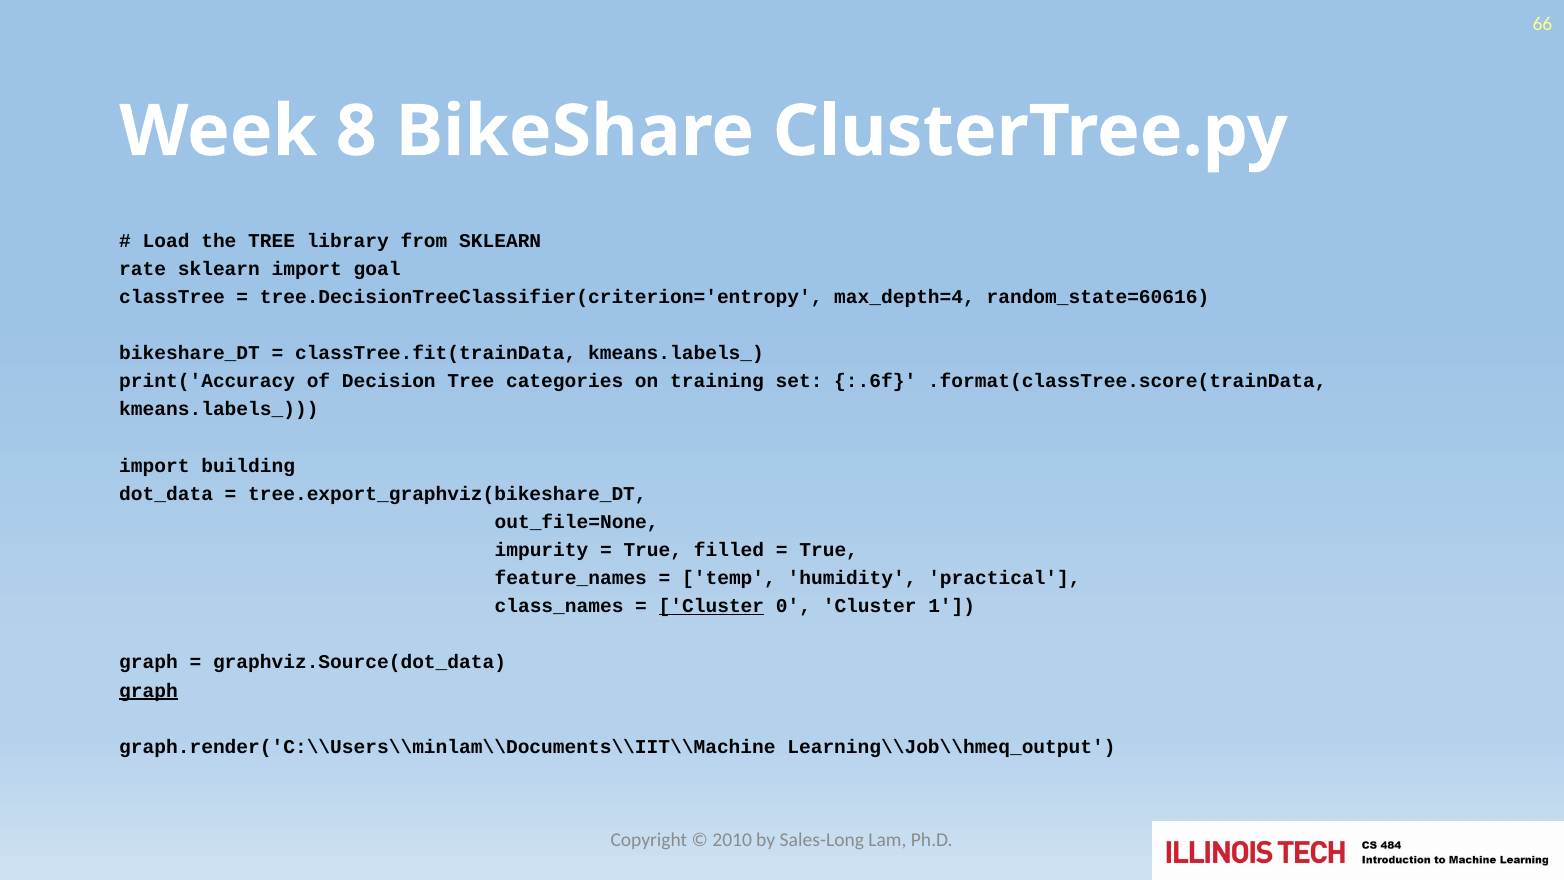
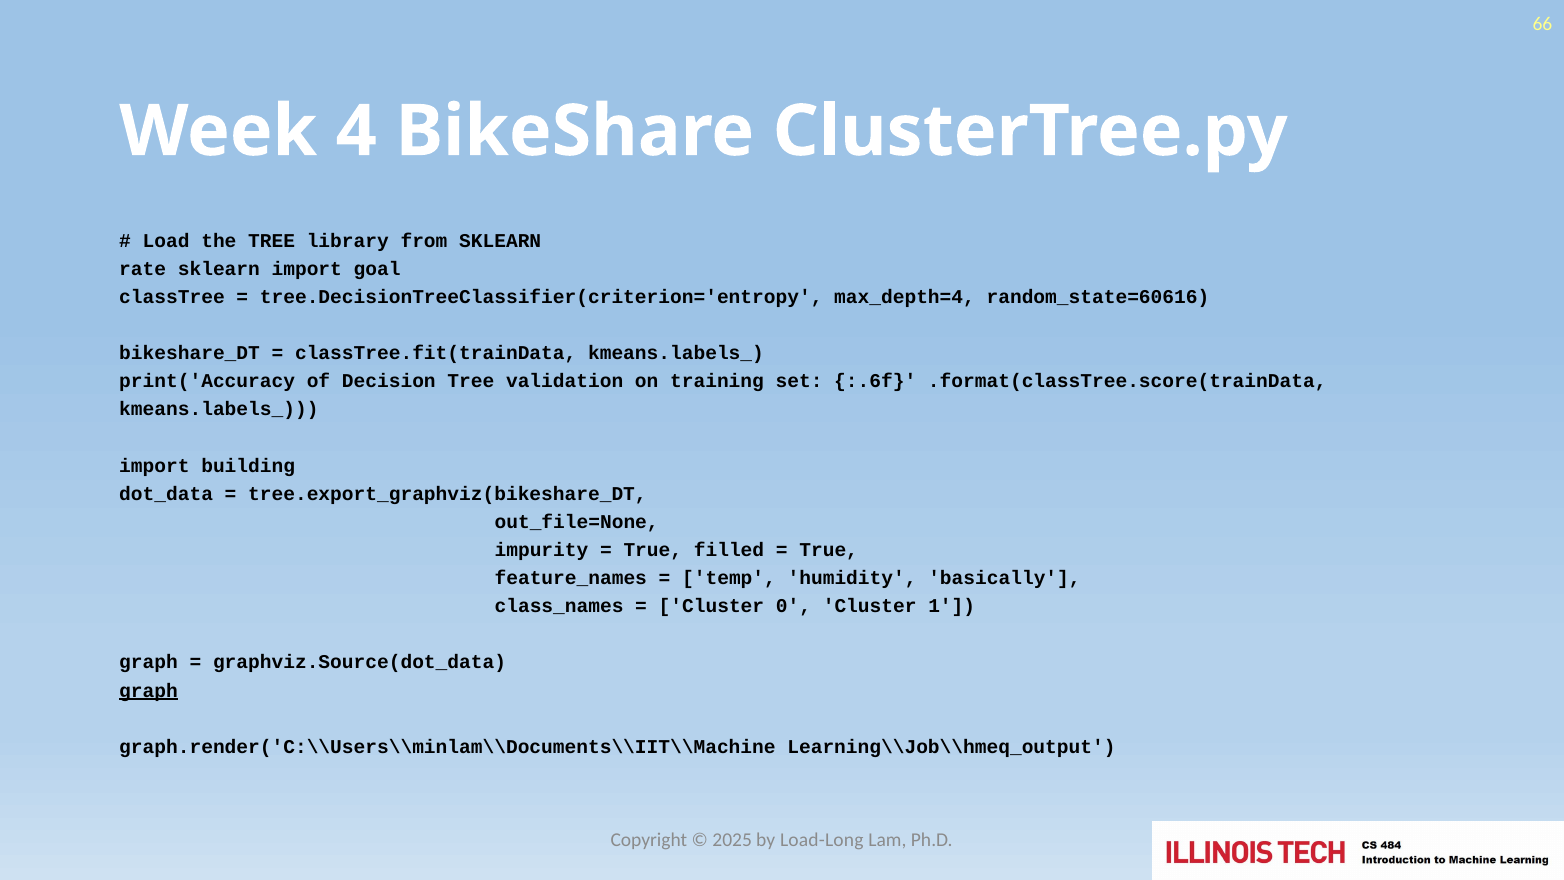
8: 8 -> 4
categories: categories -> validation
practical: practical -> basically
Cluster at (711, 606) underline: present -> none
2010: 2010 -> 2025
Sales-Long: Sales-Long -> Load-Long
